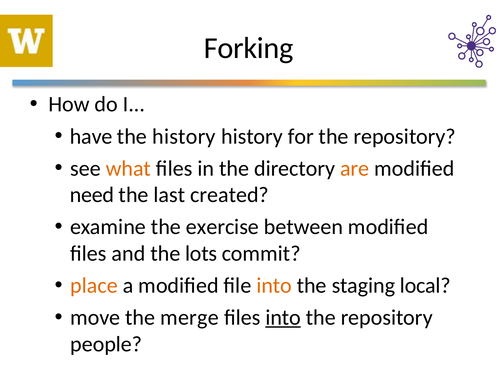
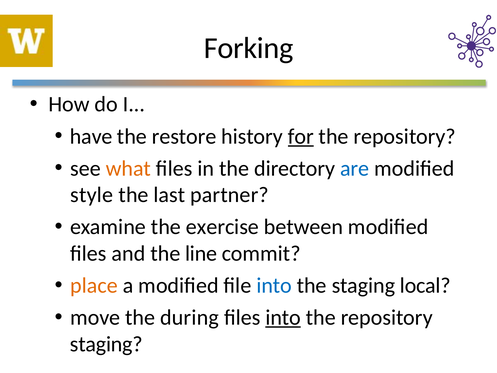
the history: history -> restore
for underline: none -> present
are colour: orange -> blue
need: need -> style
created: created -> partner
lots: lots -> line
into at (274, 285) colour: orange -> blue
merge: merge -> during
people at (106, 344): people -> staging
